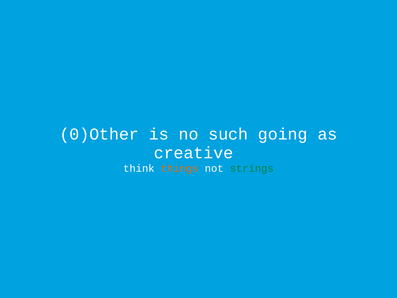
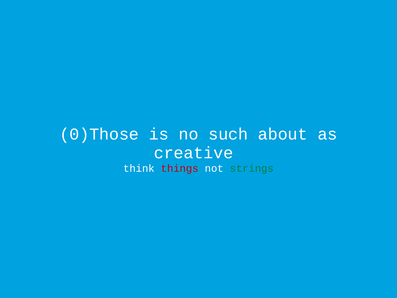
0)Other: 0)Other -> 0)Those
going: going -> about
things colour: orange -> red
